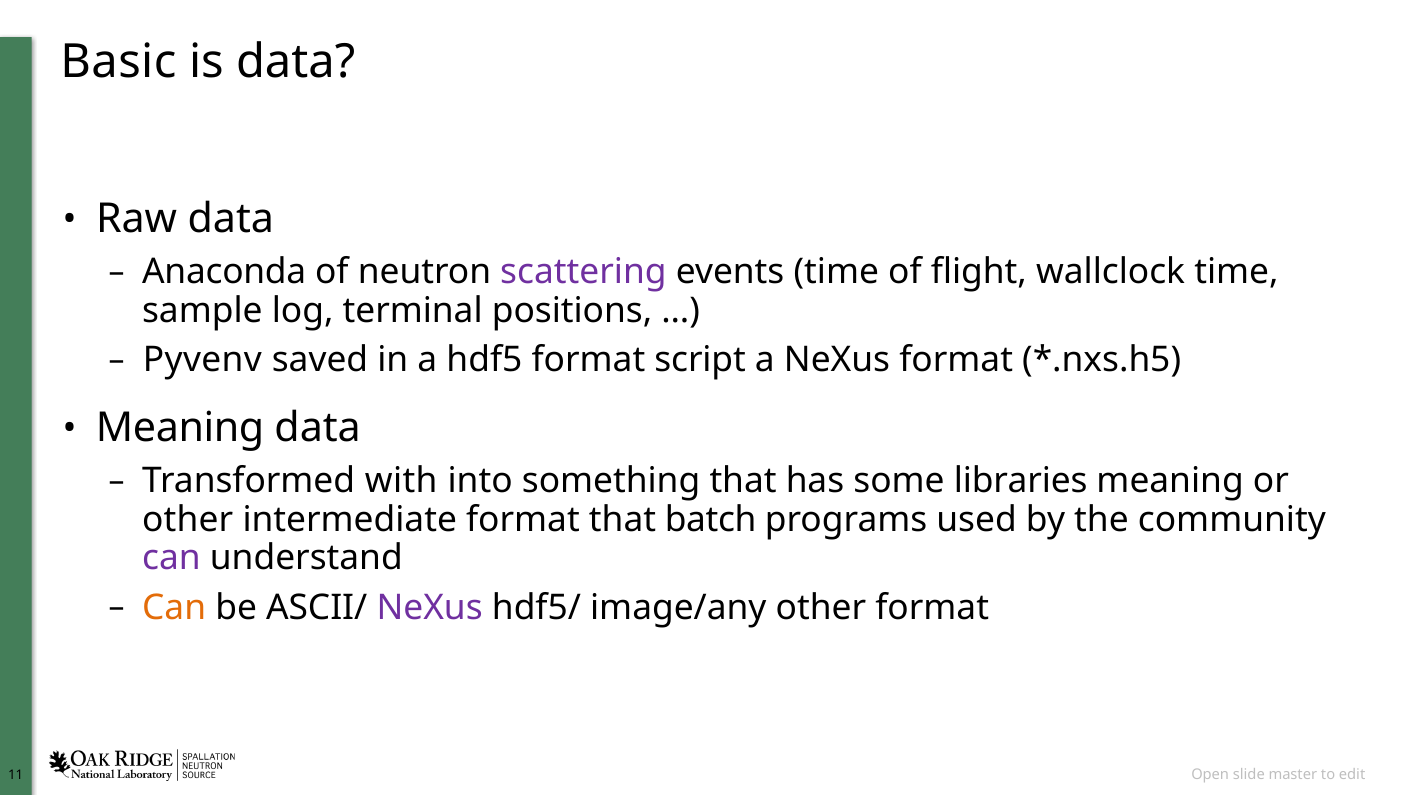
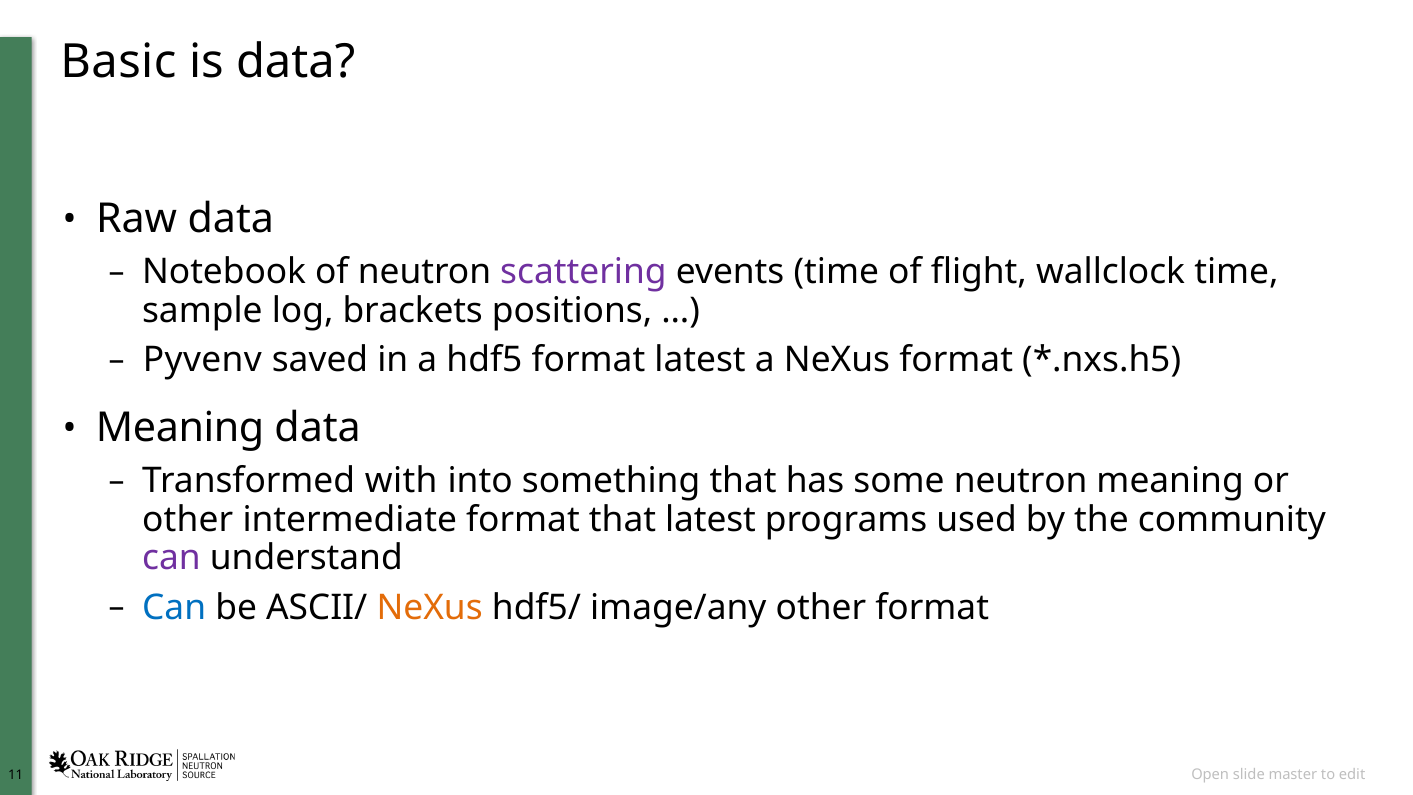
Anaconda: Anaconda -> Notebook
terminal: terminal -> brackets
format script: script -> latest
some libraries: libraries -> neutron
that batch: batch -> latest
Can at (174, 607) colour: orange -> blue
NeXus at (430, 607) colour: purple -> orange
